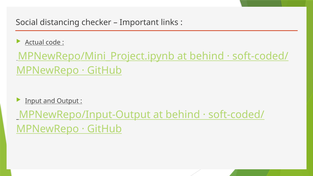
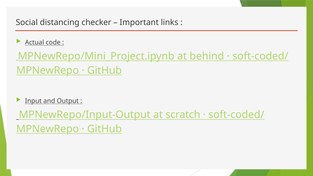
MPNewRepo/Input-Output at behind: behind -> scratch
